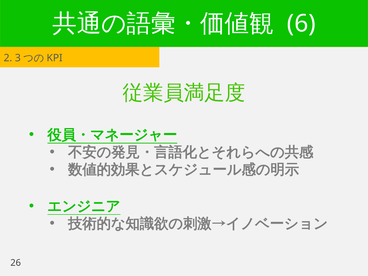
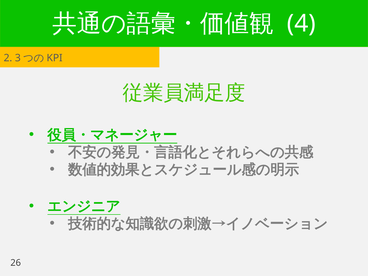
6: 6 -> 4
